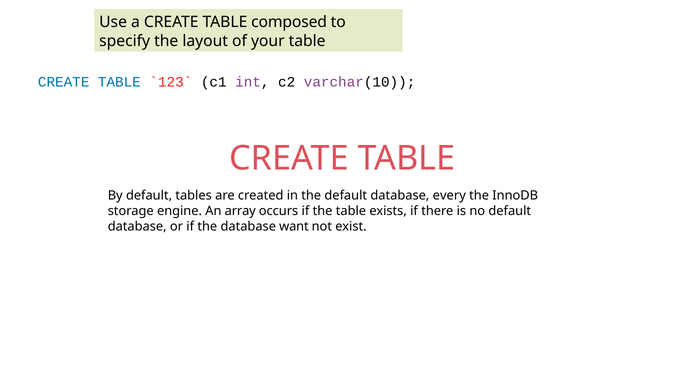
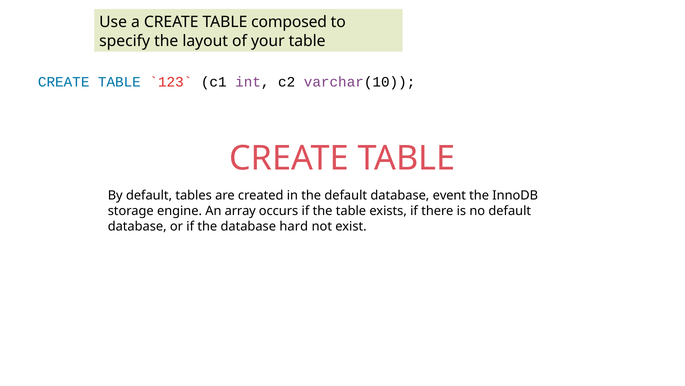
every: every -> event
want: want -> hard
